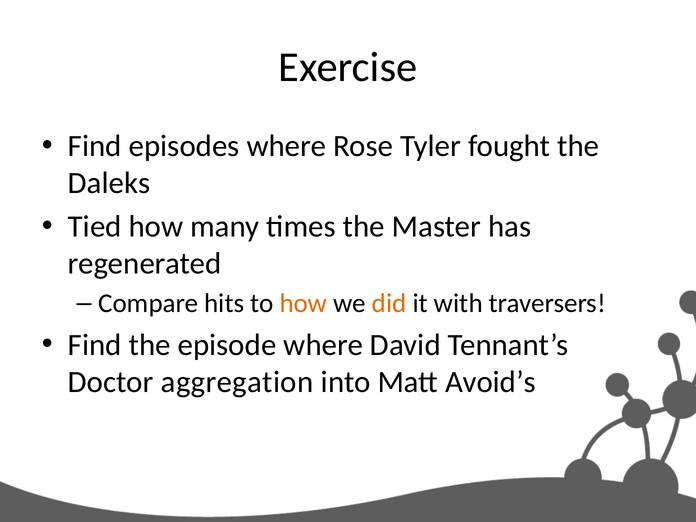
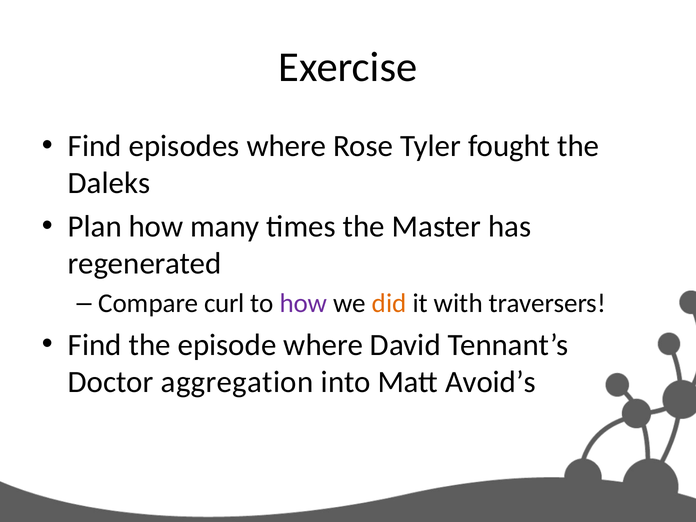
Tied: Tied -> Plan
hits: hits -> curl
how at (303, 304) colour: orange -> purple
